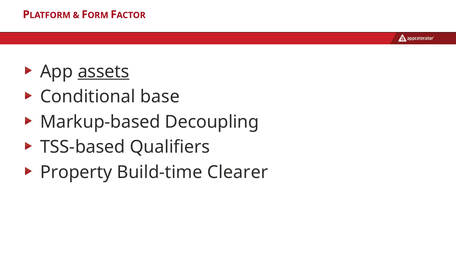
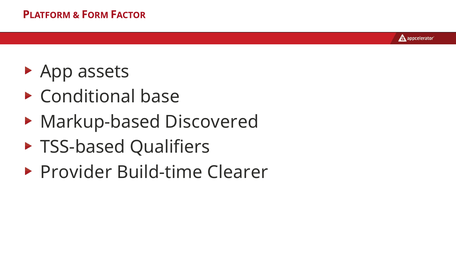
assets underline: present -> none
Decoupling: Decoupling -> Discovered
Property: Property -> Provider
